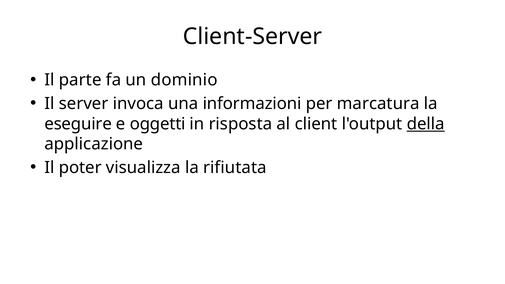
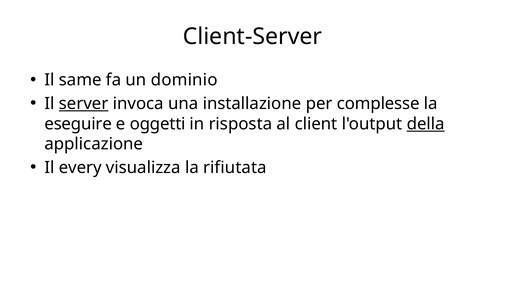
parte: parte -> same
server underline: none -> present
informazioni: informazioni -> installazione
marcatura: marcatura -> complesse
poter: poter -> every
